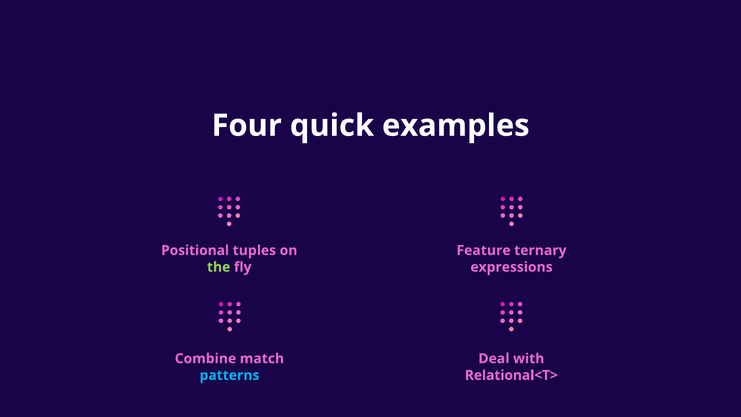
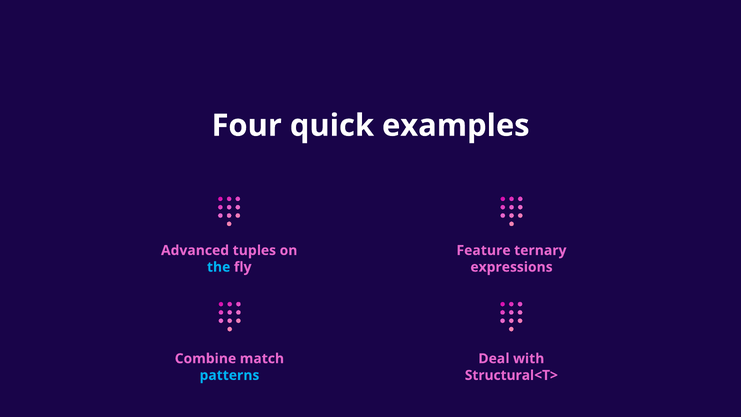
Positional: Positional -> Advanced
the colour: light green -> light blue
Relational<T>: Relational<T> -> Structural<T>
